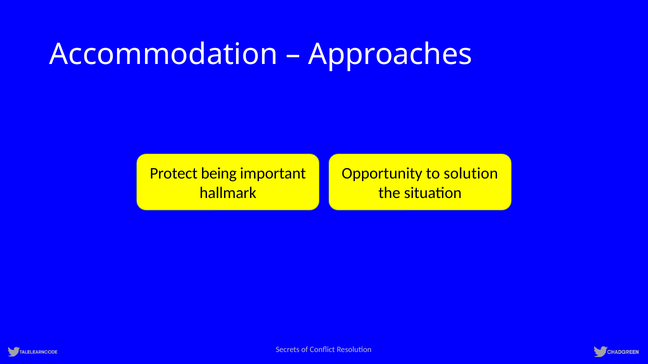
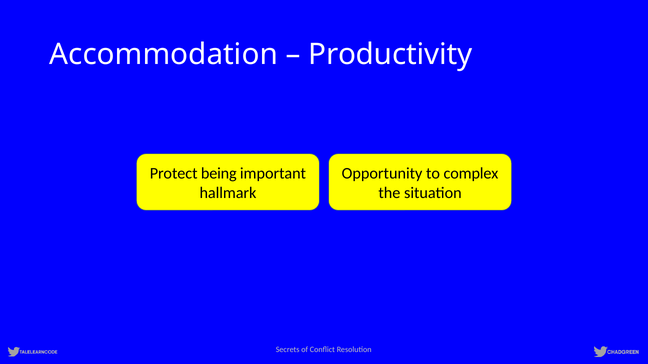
Approaches: Approaches -> Productivity
solution: solution -> complex
